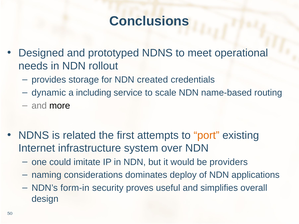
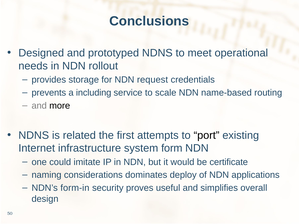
created: created -> request
dynamic: dynamic -> prevents
port colour: orange -> black
over: over -> form
providers: providers -> certificate
